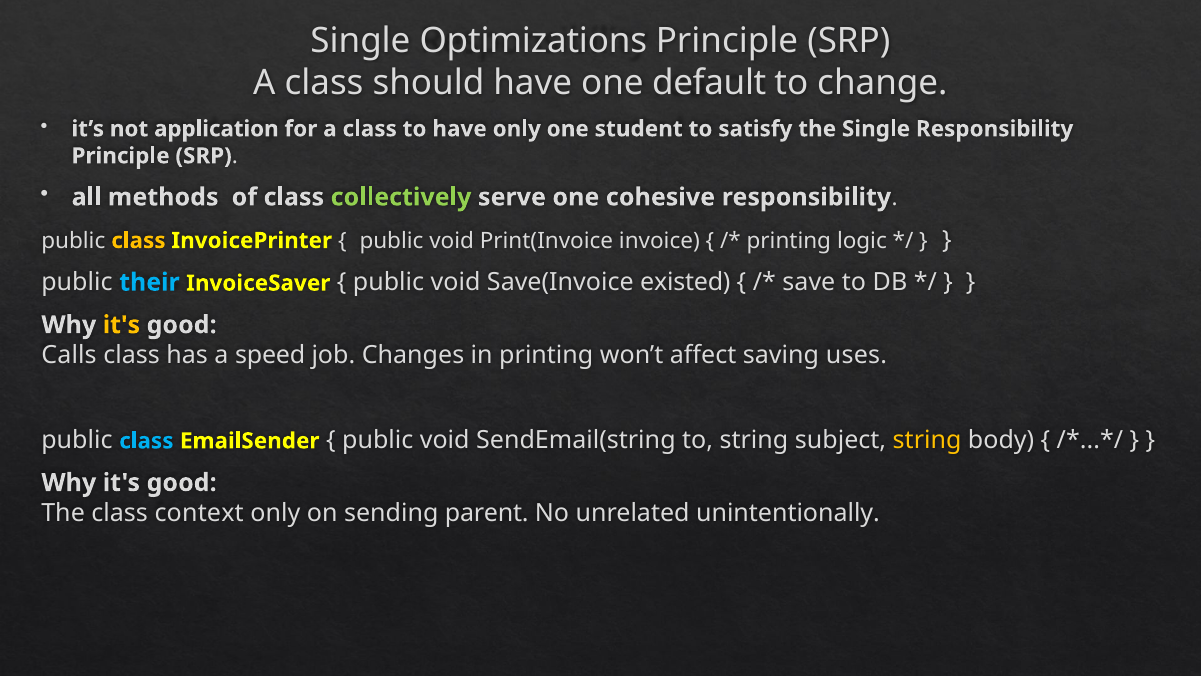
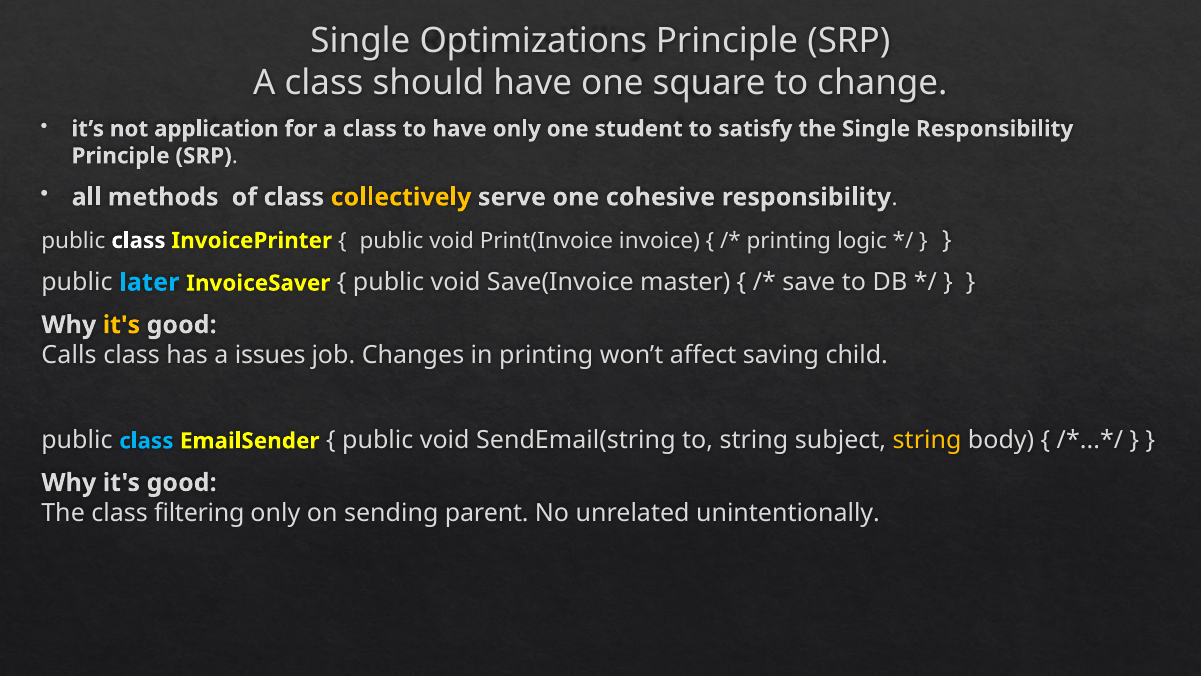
default: default -> square
collectively colour: light green -> yellow
class at (138, 240) colour: yellow -> white
their: their -> later
existed: existed -> master
speed: speed -> issues
uses: uses -> child
context: context -> filtering
